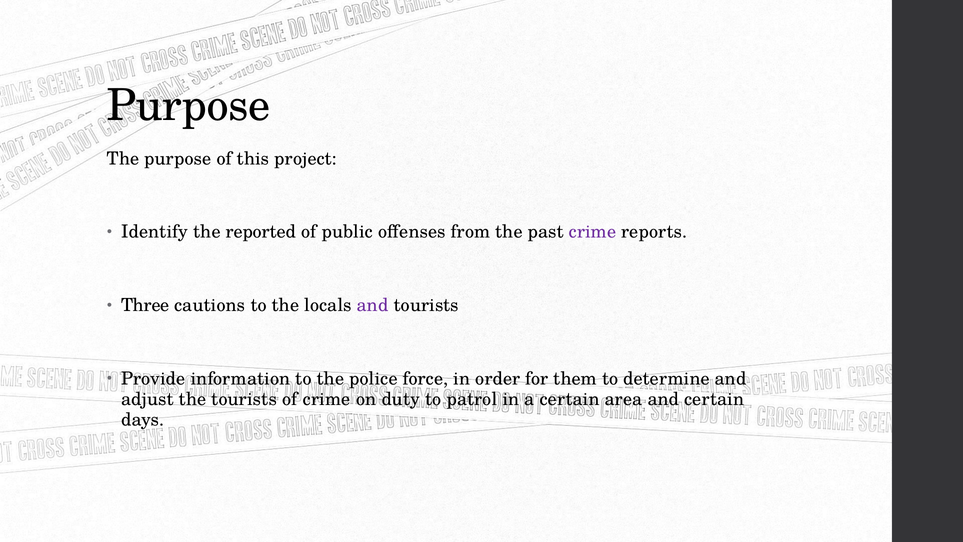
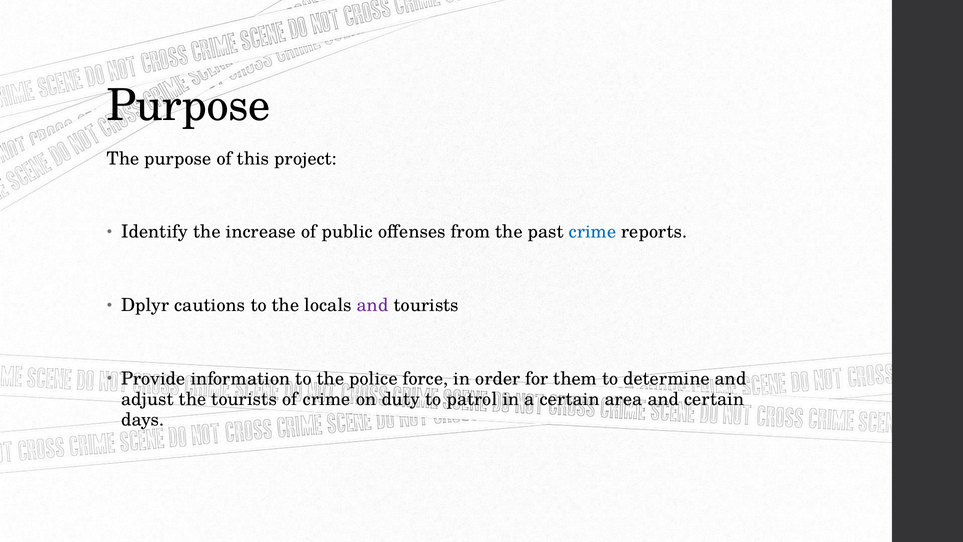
reported: reported -> increase
crime at (593, 232) colour: purple -> blue
Three: Three -> Dplyr
